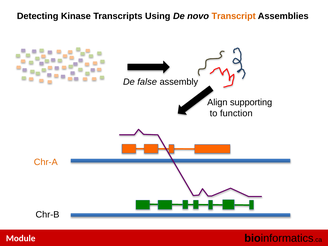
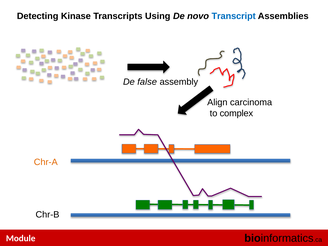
Transcript colour: orange -> blue
supporting: supporting -> carcinoma
function: function -> complex
